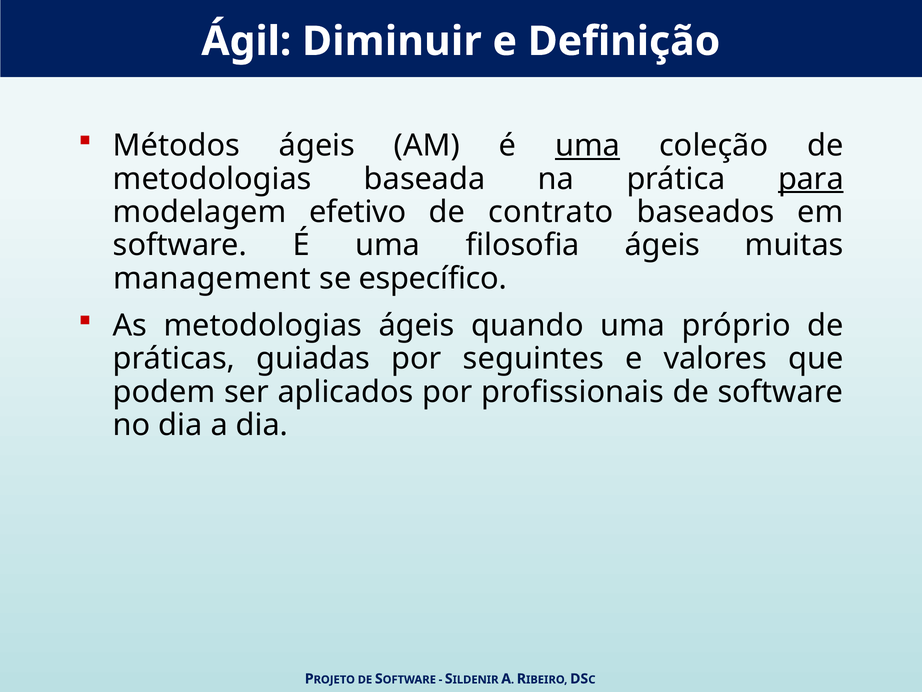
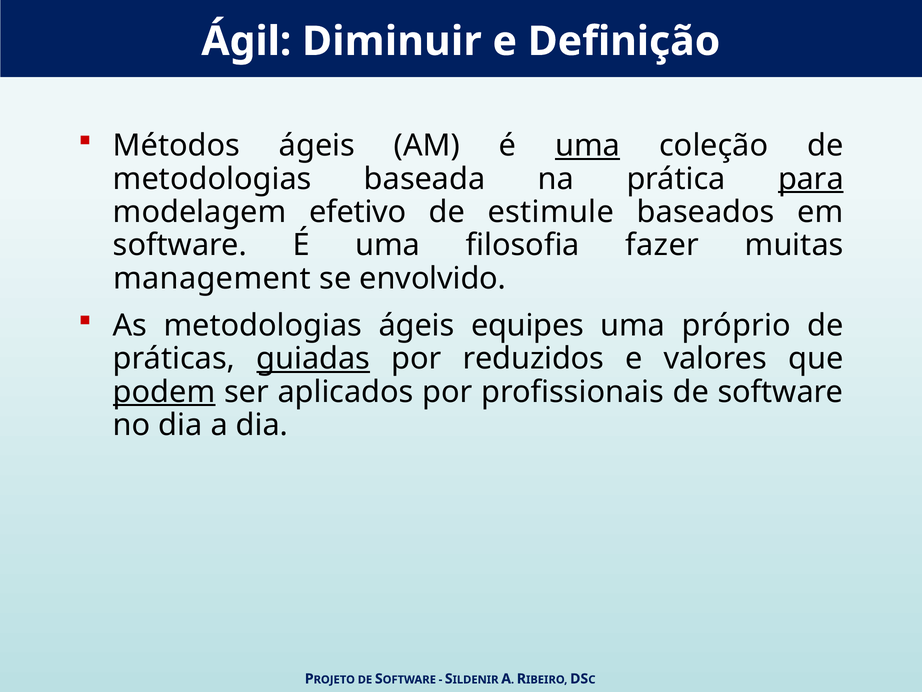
contrato: contrato -> estimule
filosofia ágeis: ágeis -> fazer
específico: específico -> envolvido
quando: quando -> equipes
guiadas underline: none -> present
seguintes: seguintes -> reduzidos
podem underline: none -> present
